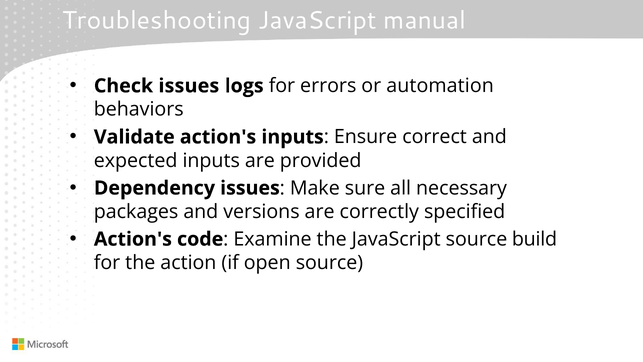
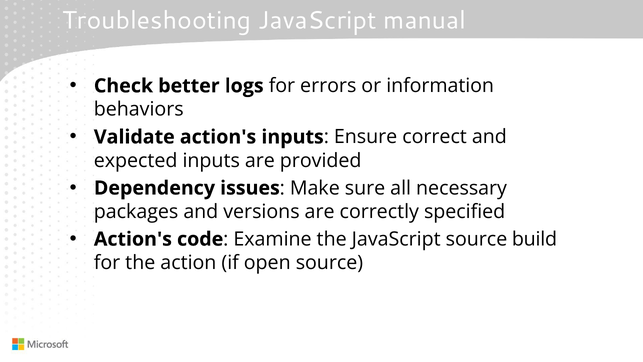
Check issues: issues -> better
automation: automation -> information
